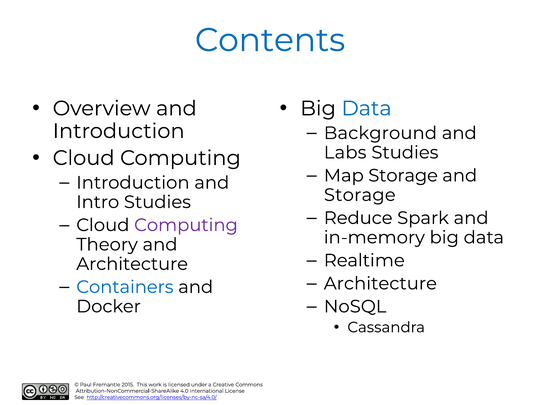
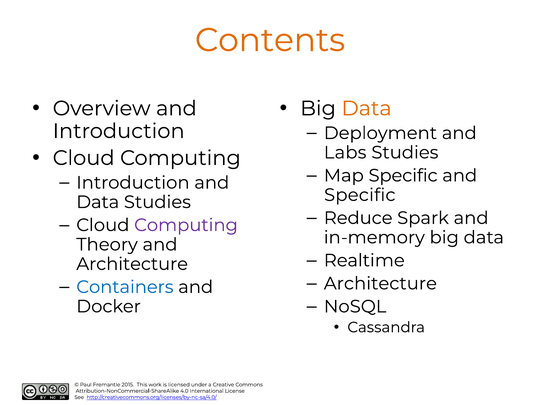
Contents colour: blue -> orange
Data at (367, 108) colour: blue -> orange
Background: Background -> Deployment
Map Storage: Storage -> Specific
Storage at (360, 195): Storage -> Specific
Intro at (98, 202): Intro -> Data
